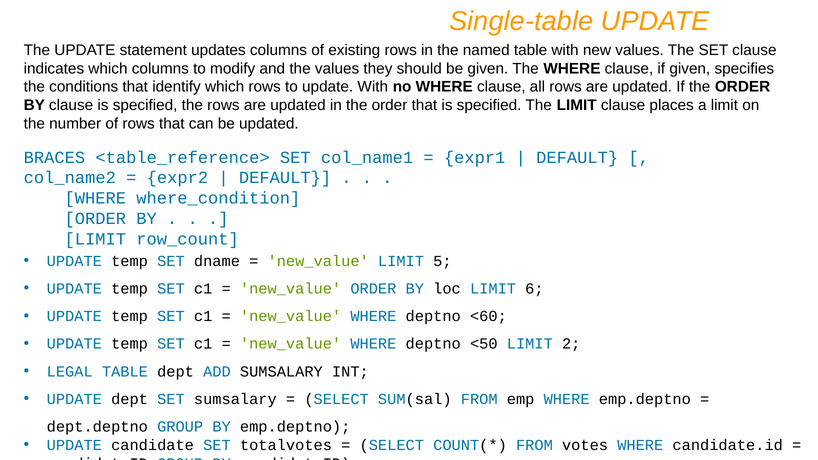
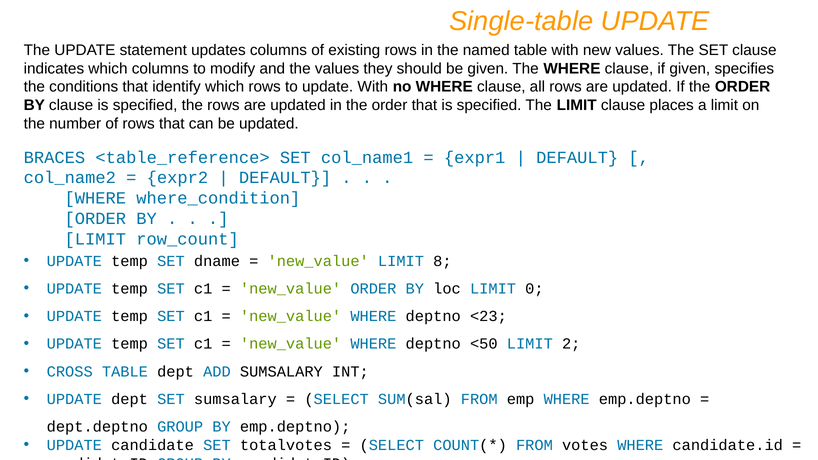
5: 5 -> 8
6: 6 -> 0
<60: <60 -> <23
LEGAL: LEGAL -> CROSS
